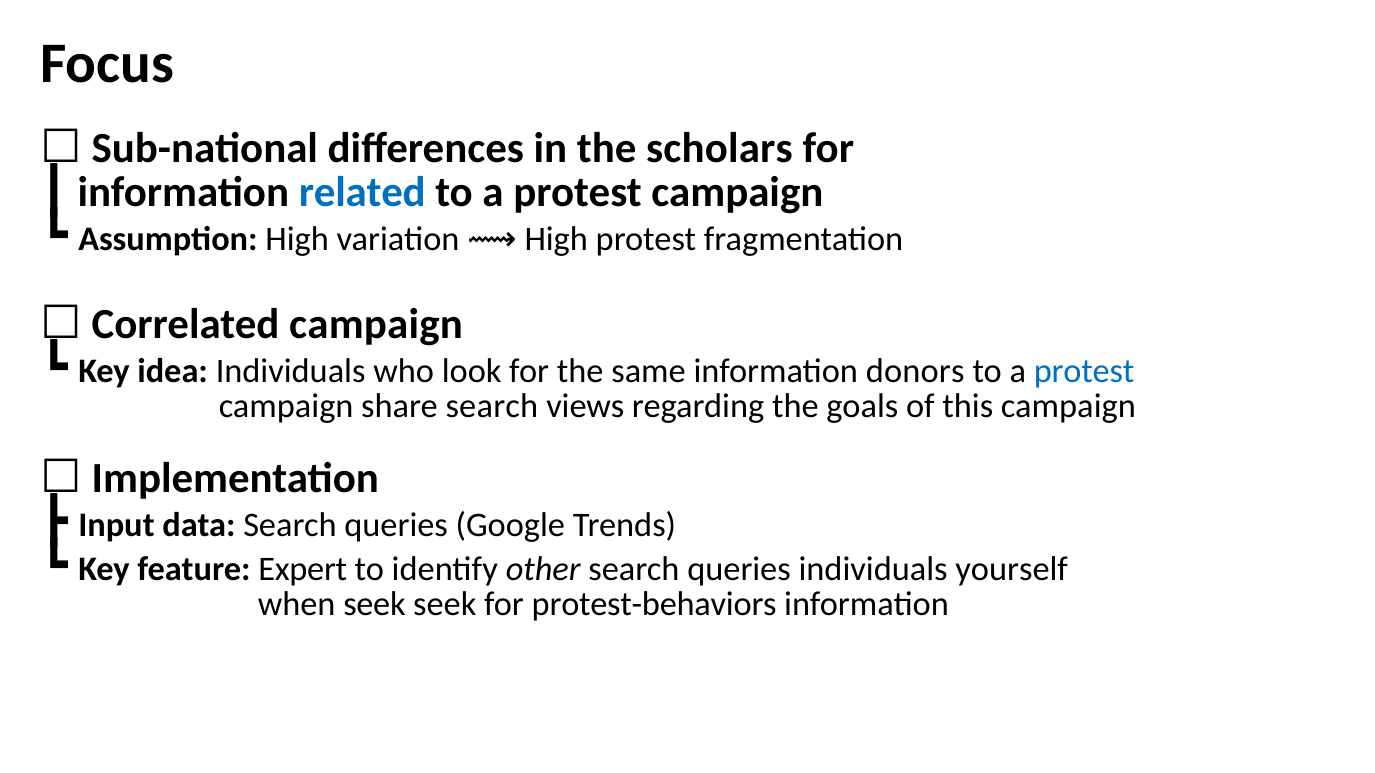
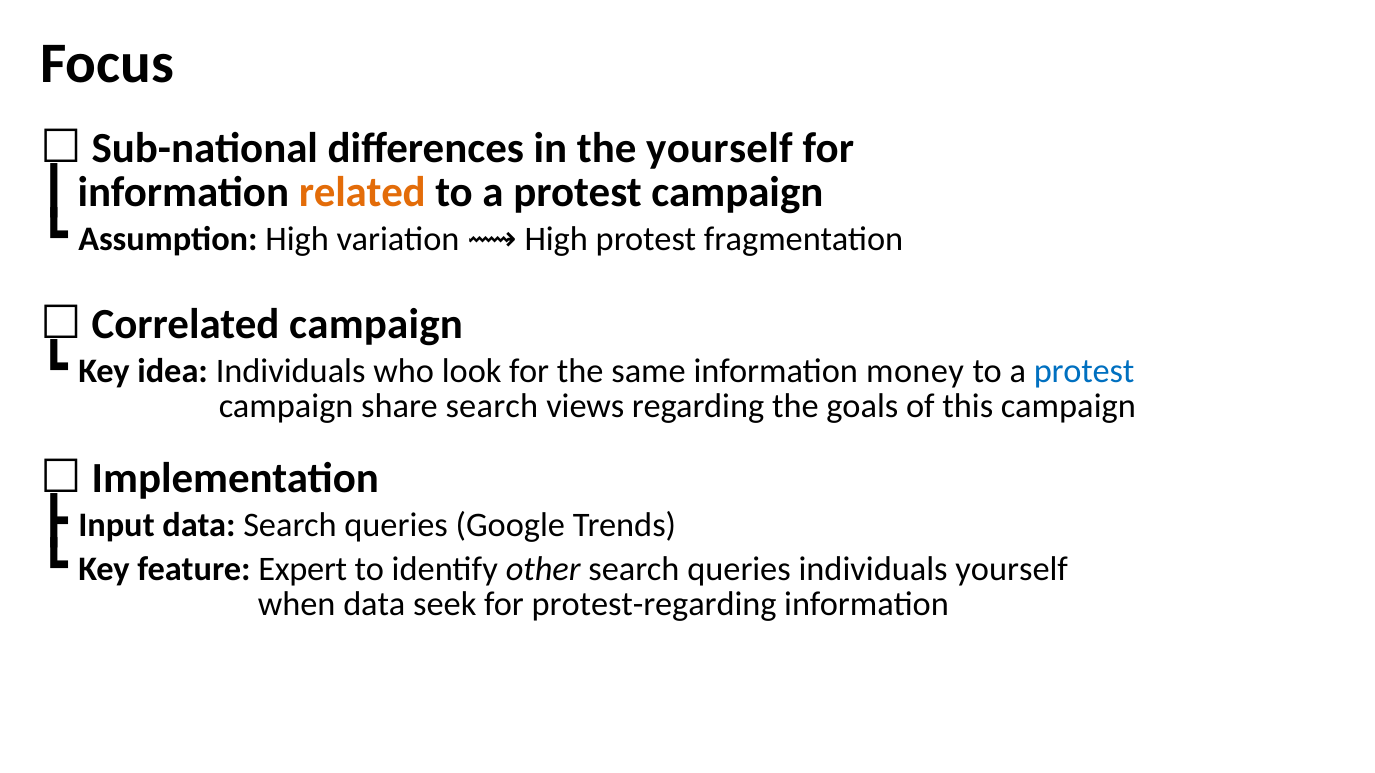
the scholars: scholars -> yourself
related colour: blue -> orange
donors: donors -> money
when seek: seek -> data
protest-behaviors: protest-behaviors -> protest-regarding
